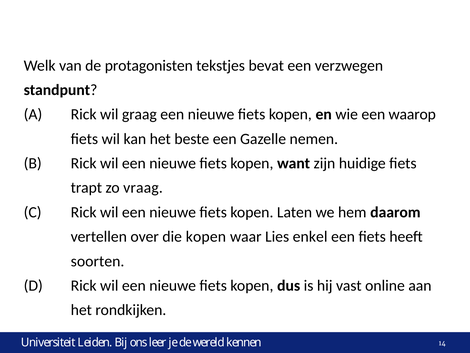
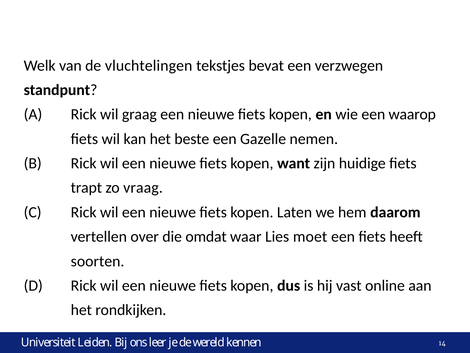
protagonisten: protagonisten -> vluchtelingen
die kopen: kopen -> omdat
enkel: enkel -> moet
